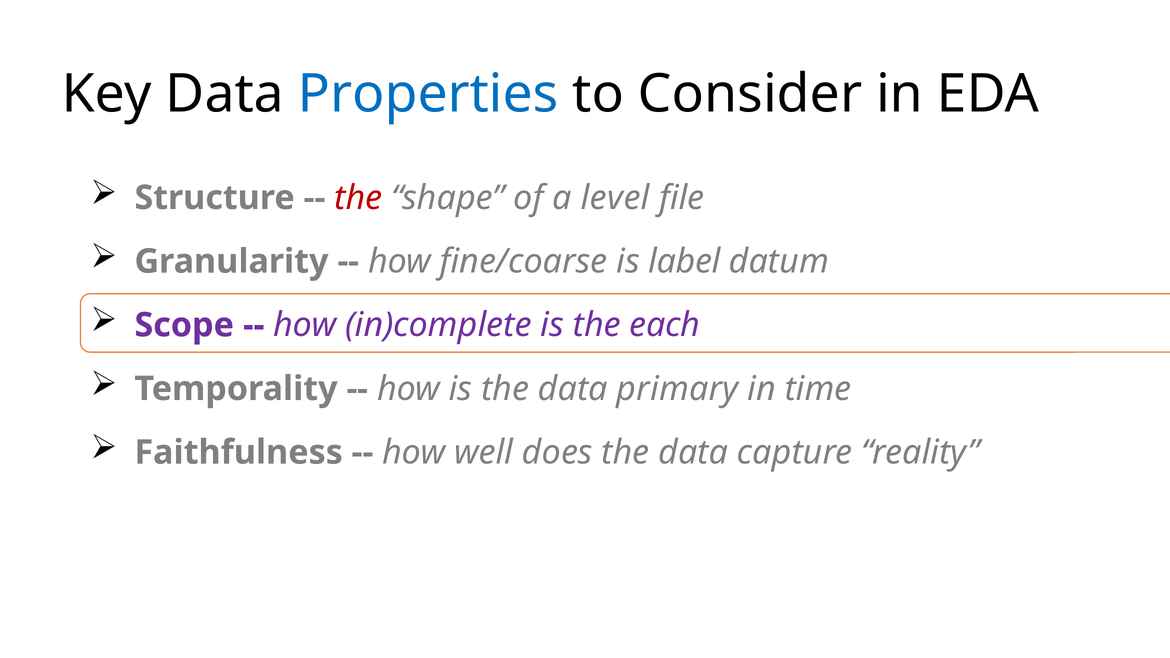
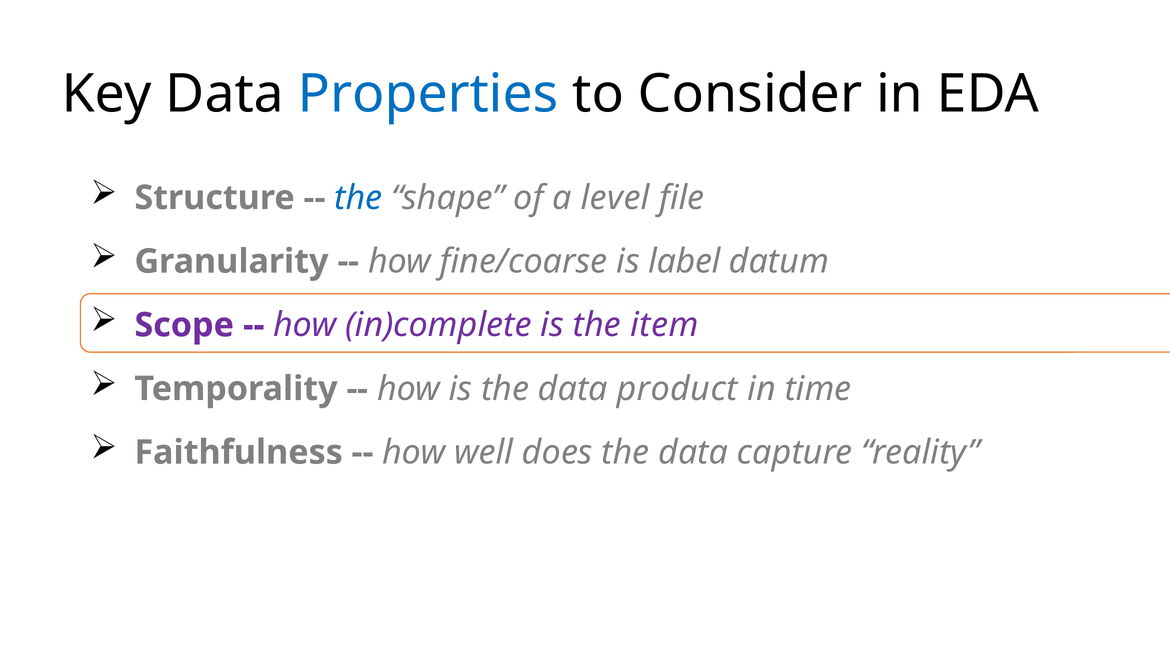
the at (358, 198) colour: red -> blue
each: each -> item
primary: primary -> product
